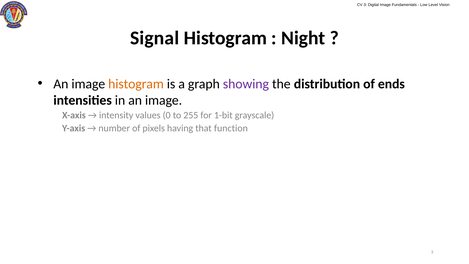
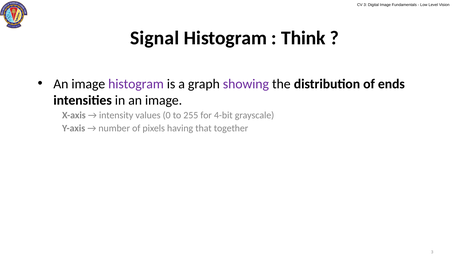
Night: Night -> Think
histogram at (136, 84) colour: orange -> purple
1-bit: 1-bit -> 4-bit
function: function -> together
